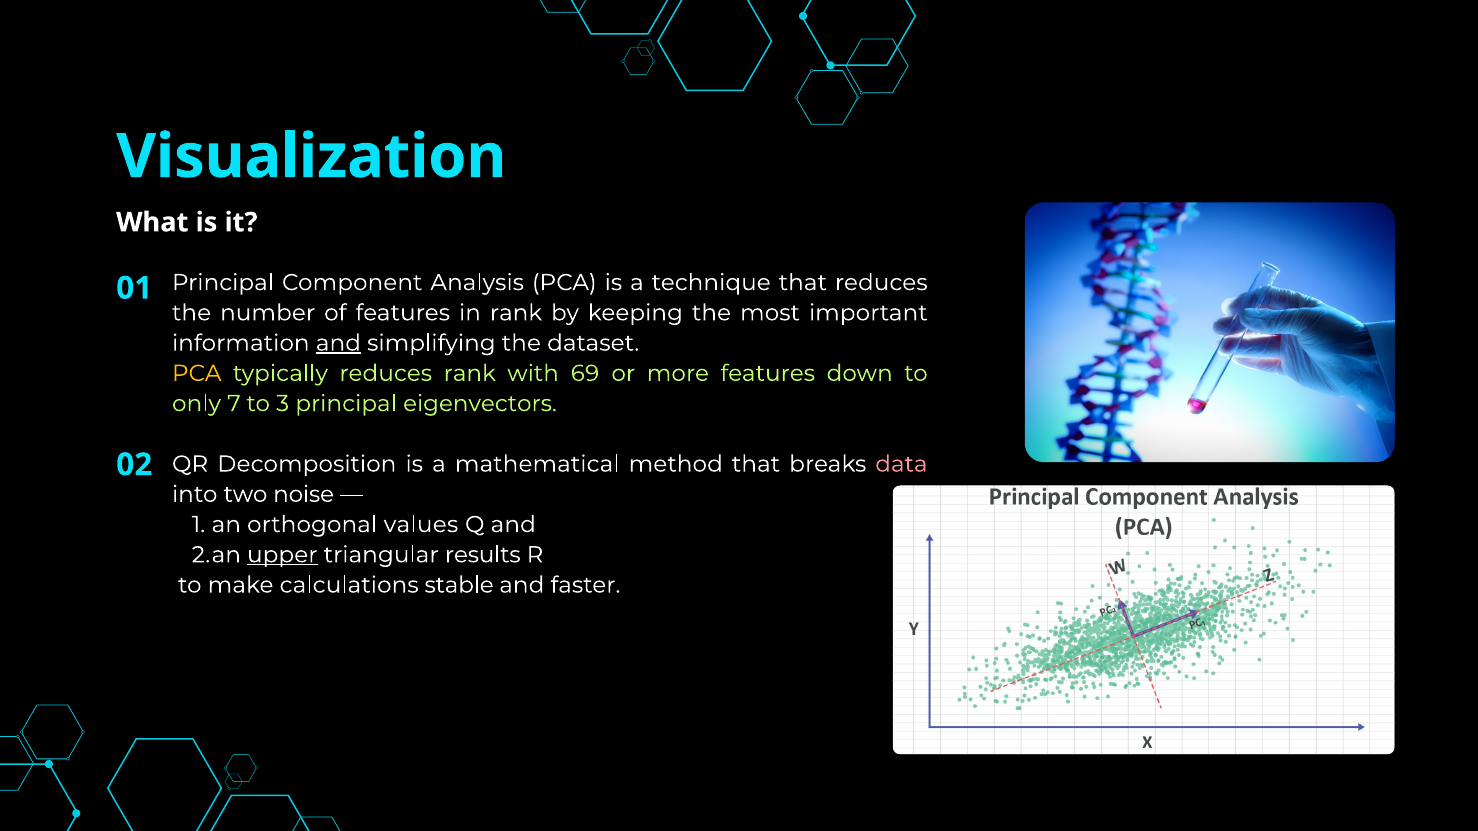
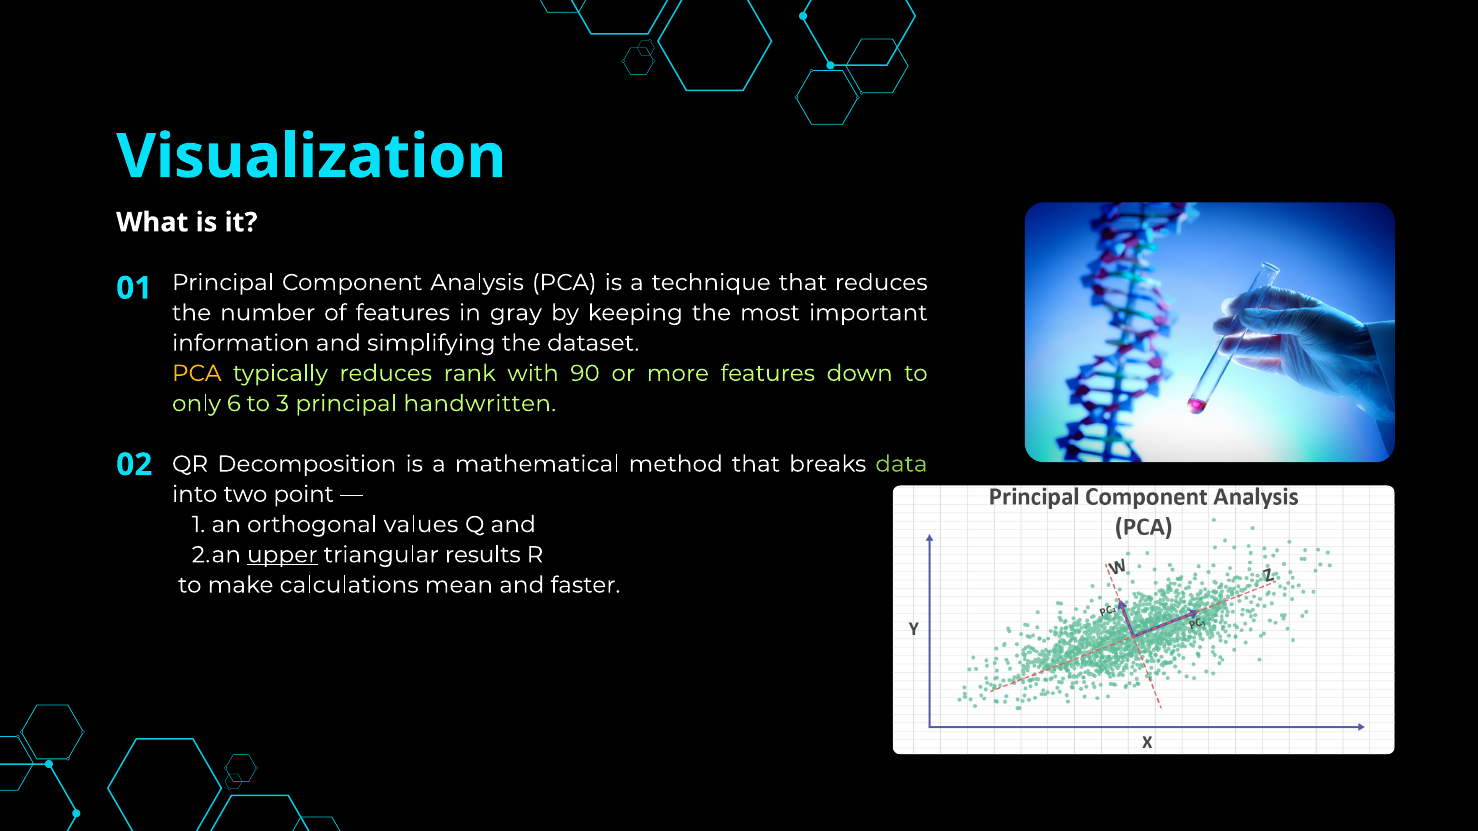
in rank: rank -> gray
and at (338, 343) underline: present -> none
69: 69 -> 90
7: 7 -> 6
eigenvectors: eigenvectors -> handwritten
data colour: pink -> light green
noise: noise -> point
stable: stable -> mean
